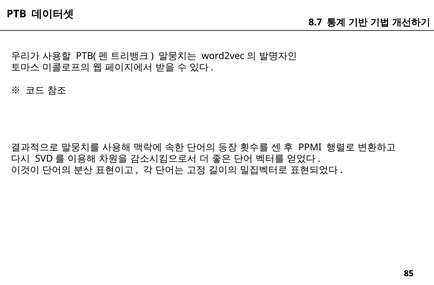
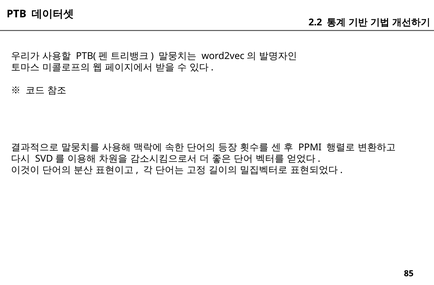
8.7: 8.7 -> 2.2
